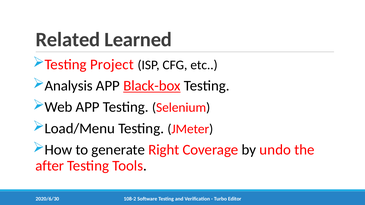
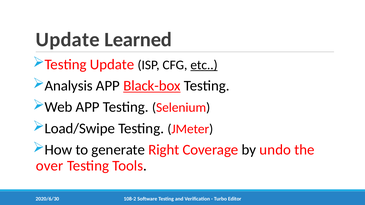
Related at (68, 40): Related -> Update
Testing Project: Project -> Update
etc underline: none -> present
Load/Menu: Load/Menu -> Load/Swipe
after: after -> over
